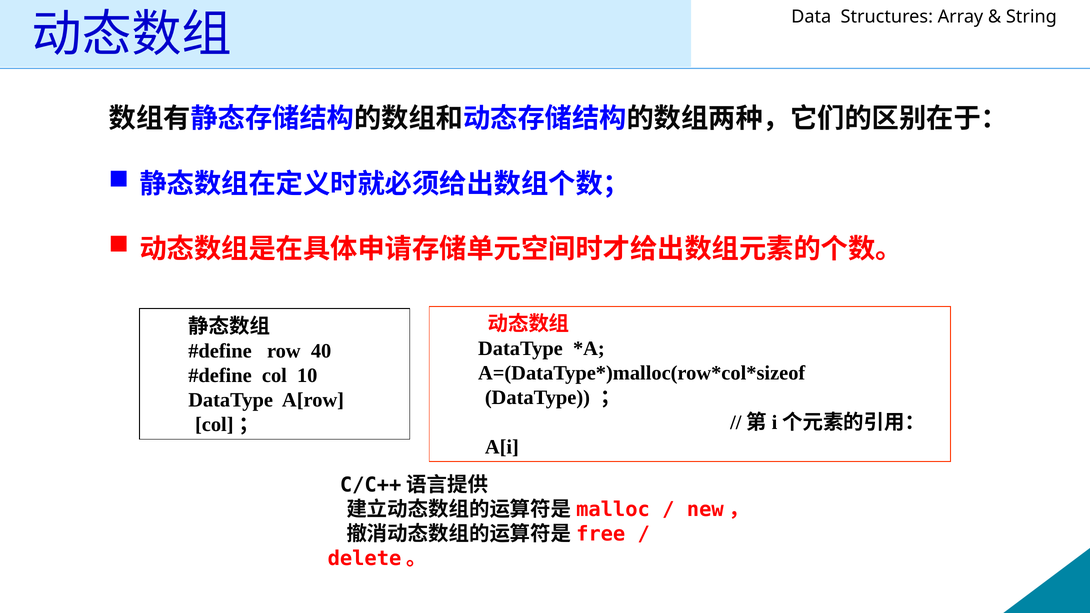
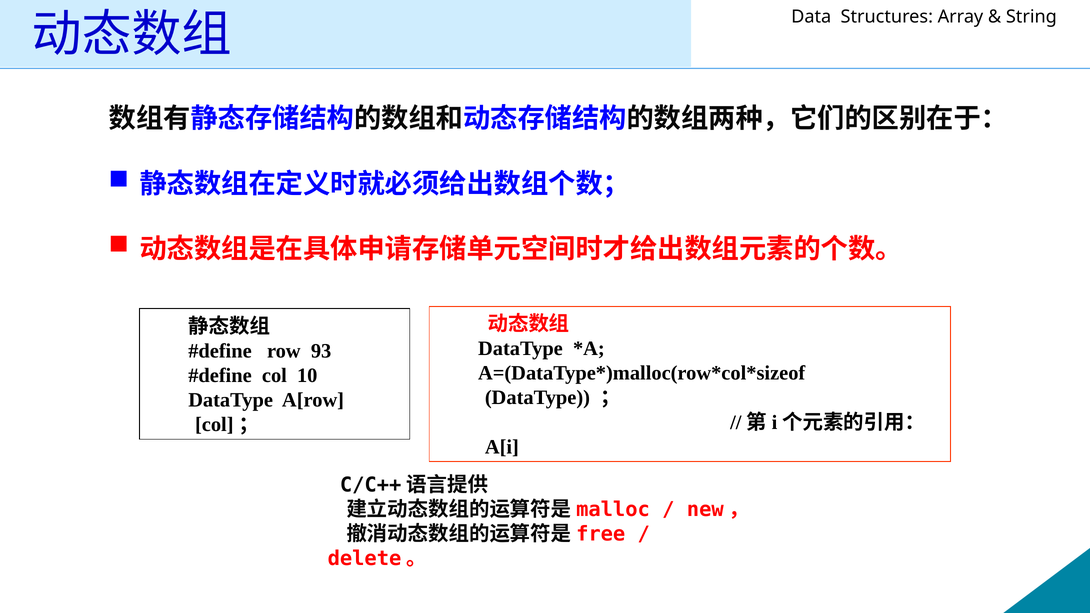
40: 40 -> 93
